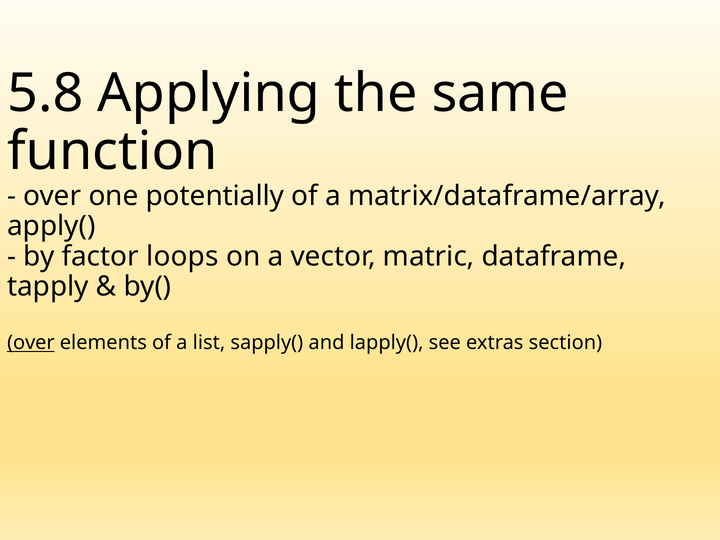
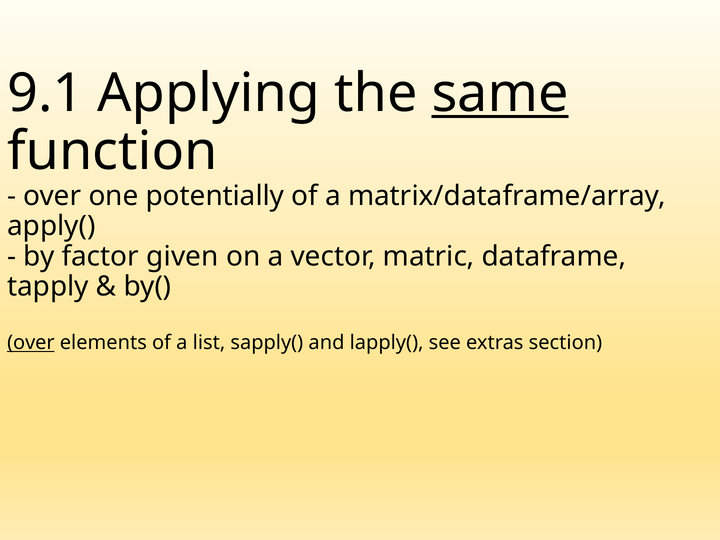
5.8: 5.8 -> 9.1
same underline: none -> present
loops: loops -> given
